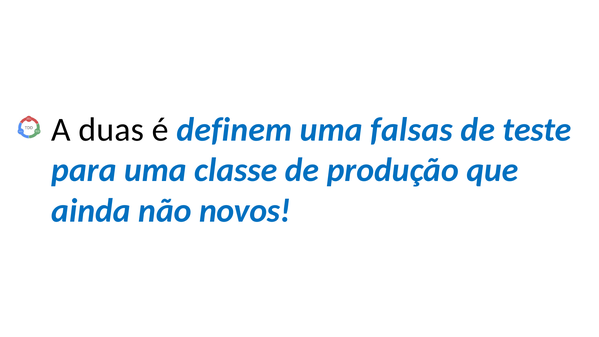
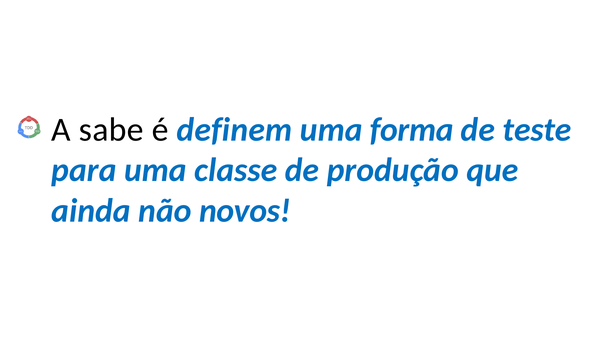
duas: duas -> sabe
falsas: falsas -> forma
